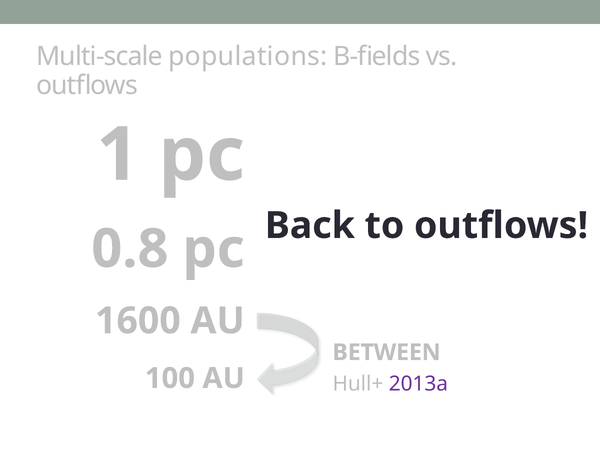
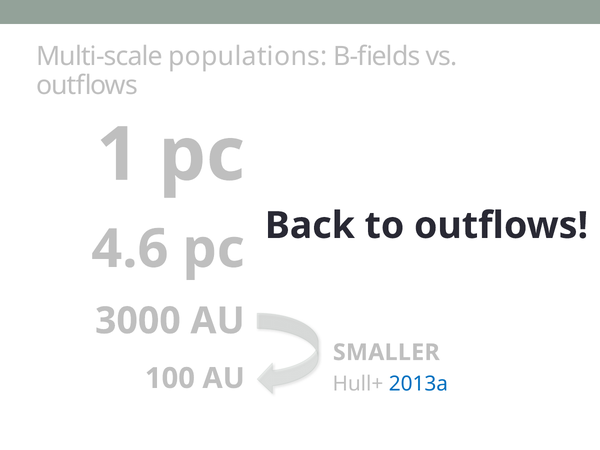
0.8: 0.8 -> 4.6
1600: 1600 -> 3000
BETWEEN: BETWEEN -> SMALLER
2013a colour: purple -> blue
